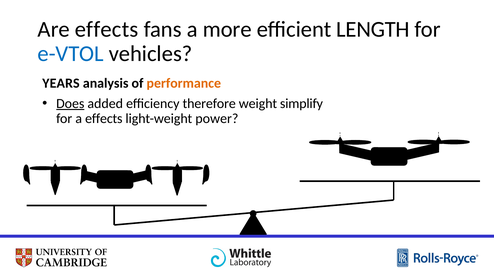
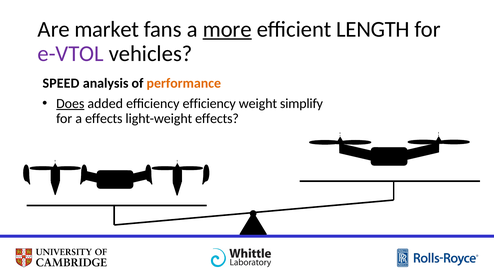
Are effects: effects -> market
more underline: none -> present
e-VTOL colour: blue -> purple
YEARS: YEARS -> SPEED
efficiency therefore: therefore -> efficiency
light-weight power: power -> effects
